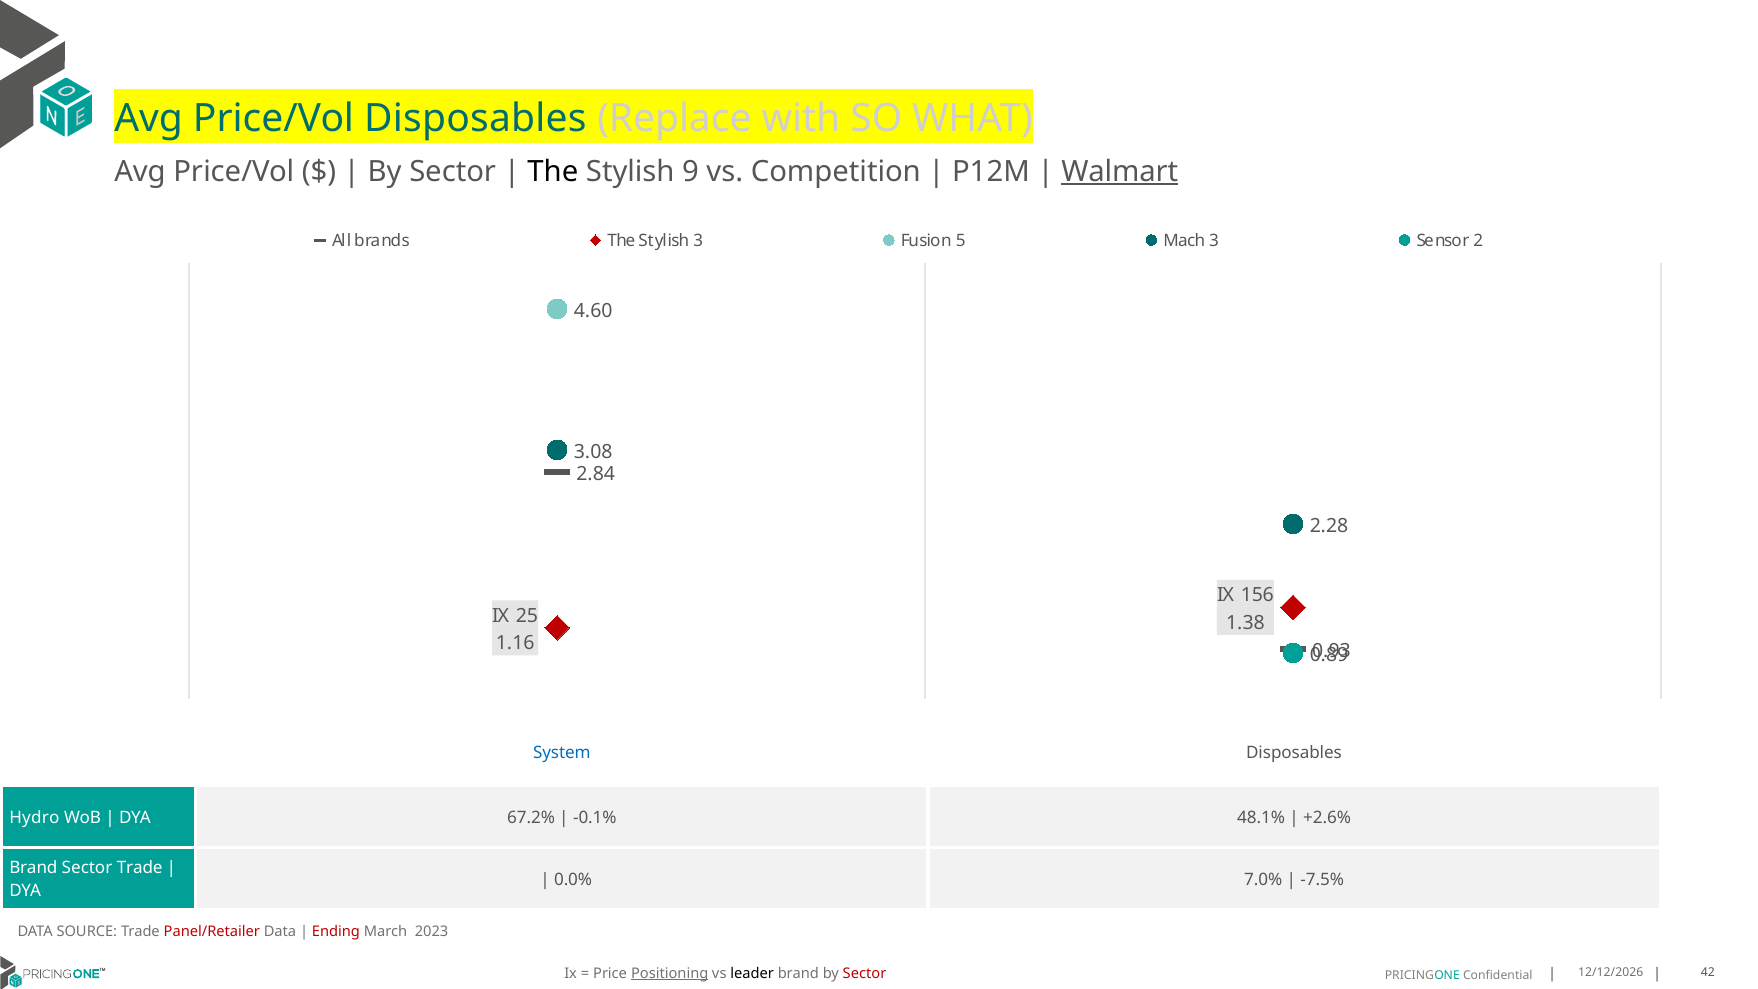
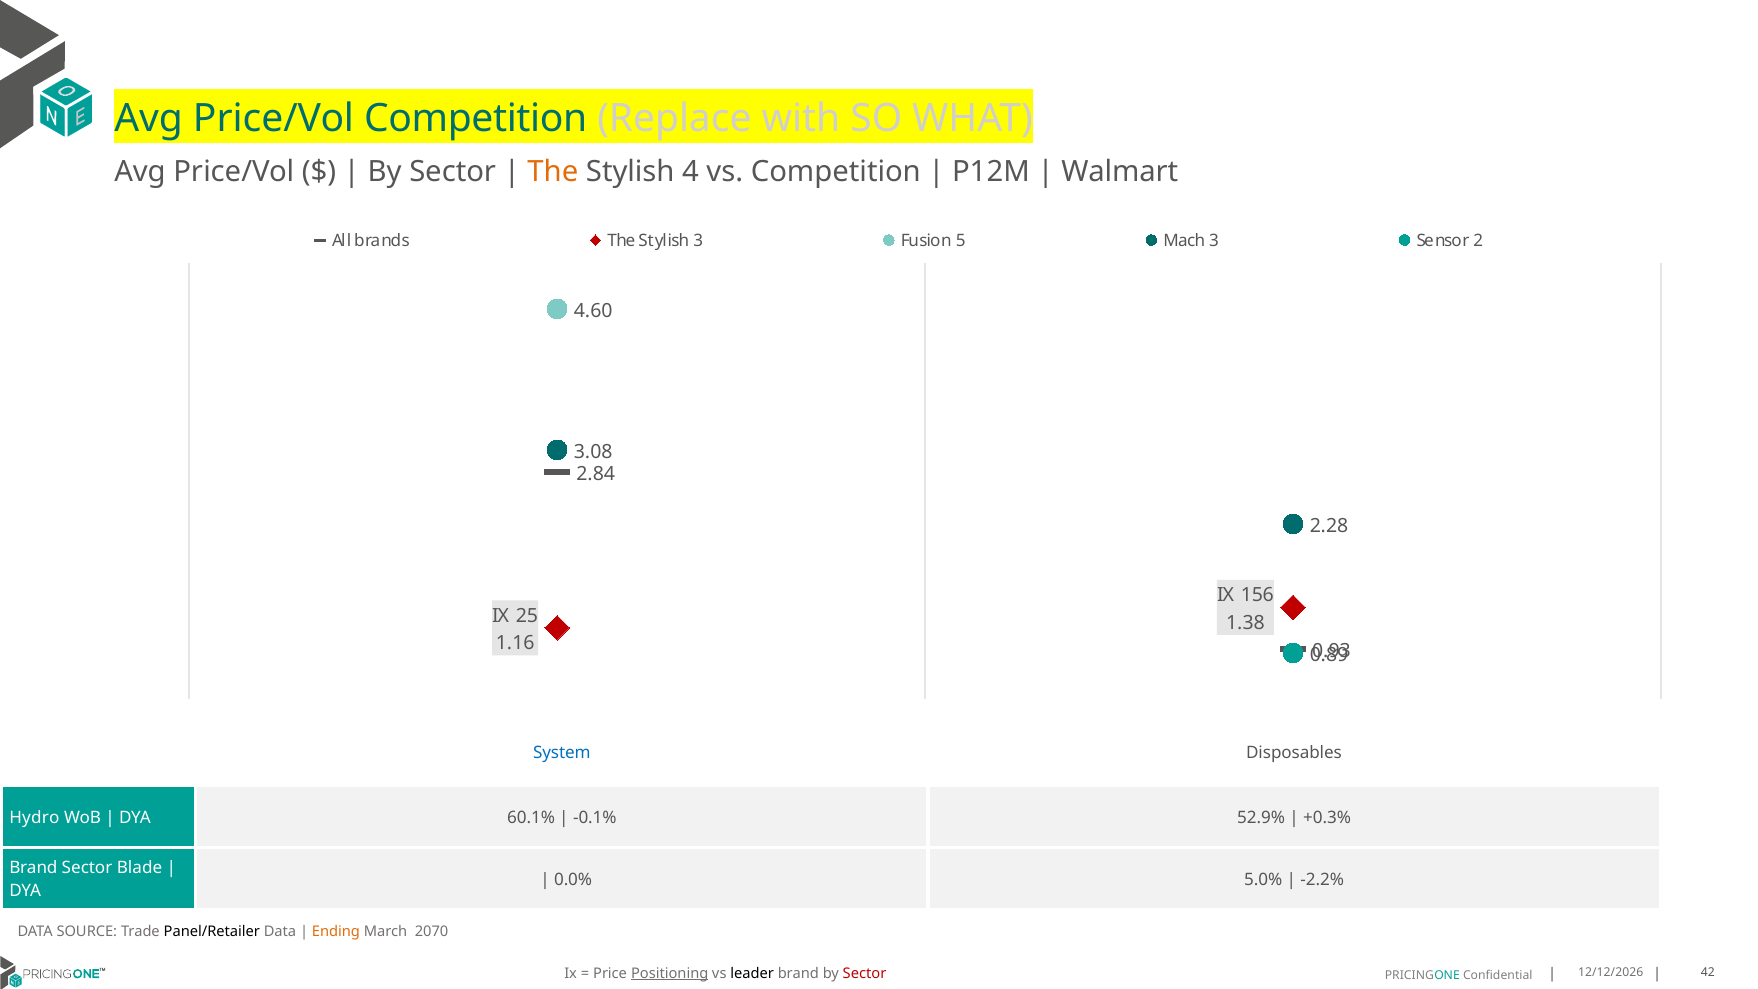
Price/Vol Disposables: Disposables -> Competition
The at (553, 171) colour: black -> orange
9: 9 -> 4
Walmart underline: present -> none
67.2%: 67.2% -> 60.1%
48.1%: 48.1% -> 52.9%
+2.6%: +2.6% -> +0.3%
Sector Trade: Trade -> Blade
7.0%: 7.0% -> 5.0%
-7.5%: -7.5% -> -2.2%
Panel/Retailer colour: red -> black
Ending colour: red -> orange
2023: 2023 -> 2070
